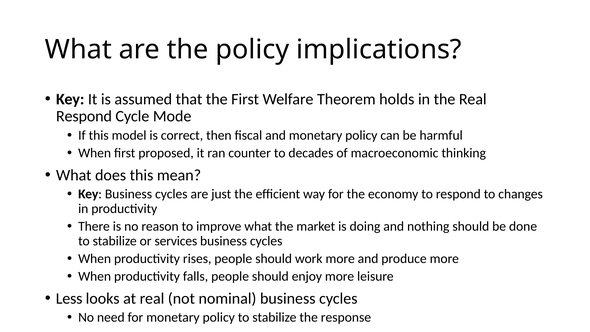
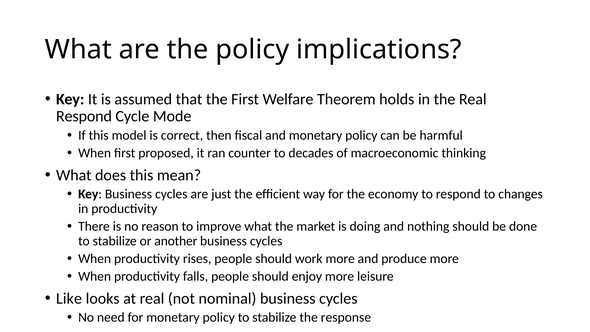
services: services -> another
Less: Less -> Like
